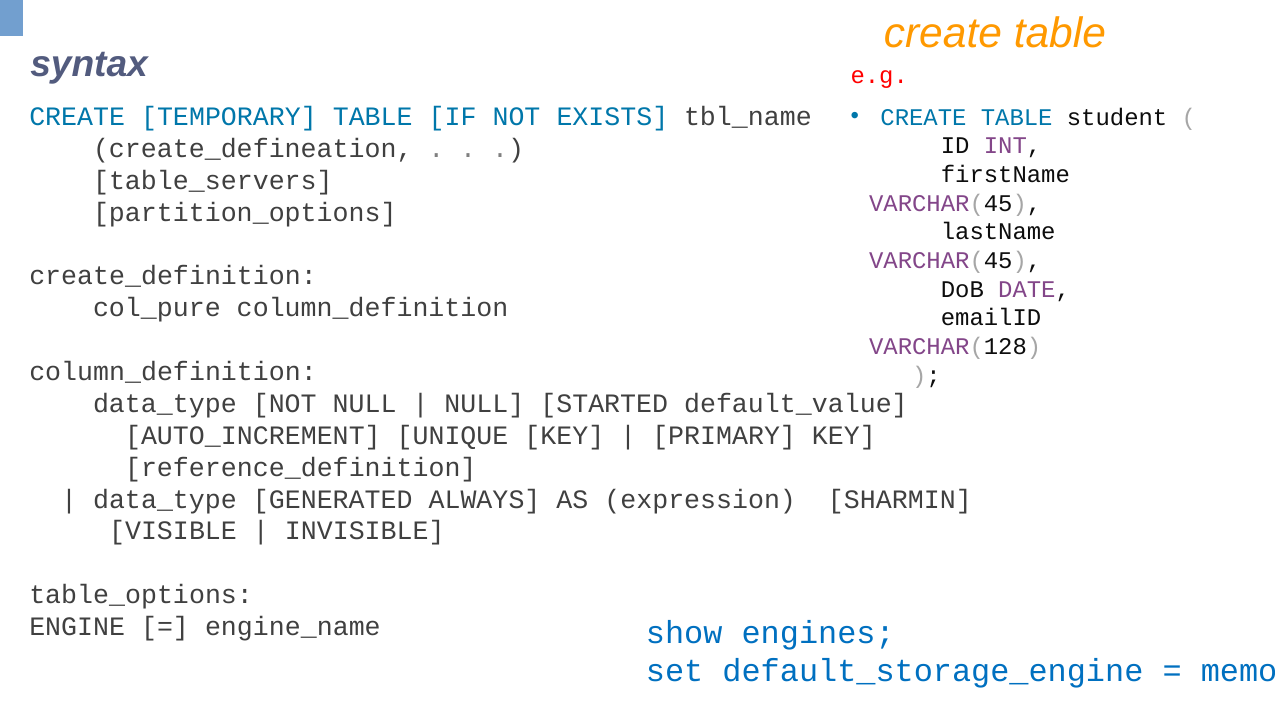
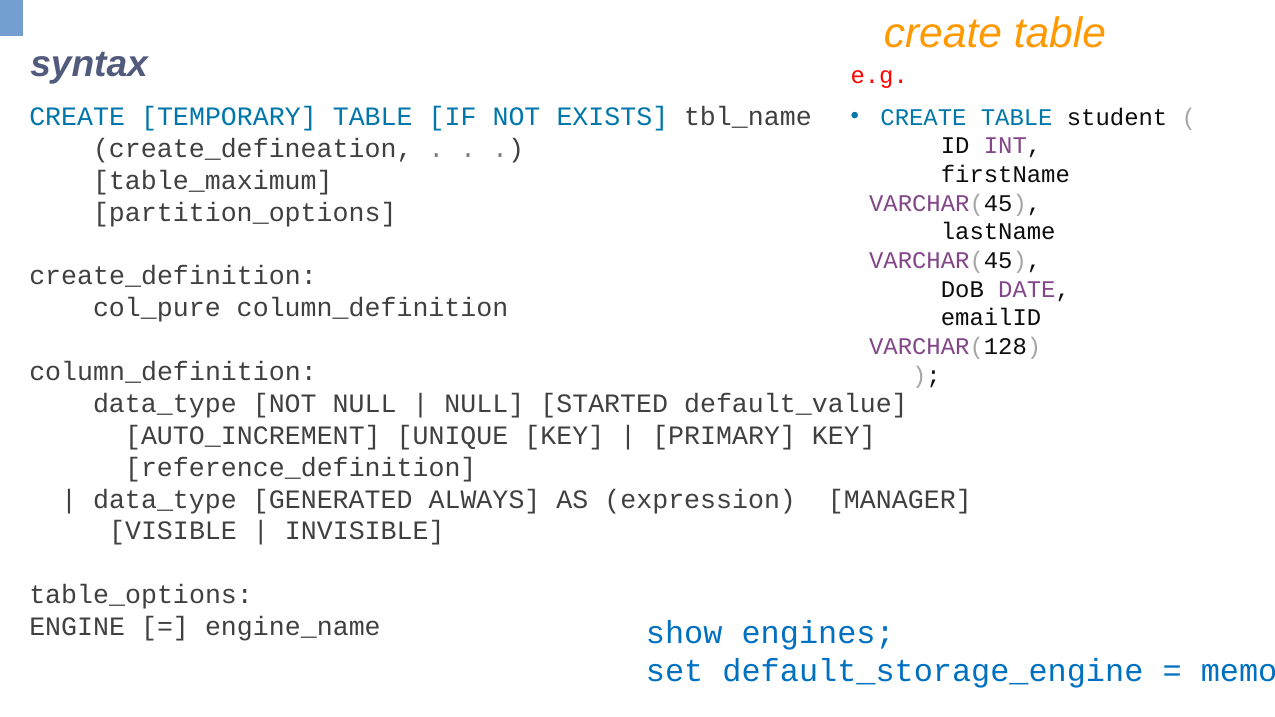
table_servers: table_servers -> table_maximum
SHARMIN: SHARMIN -> MANAGER
